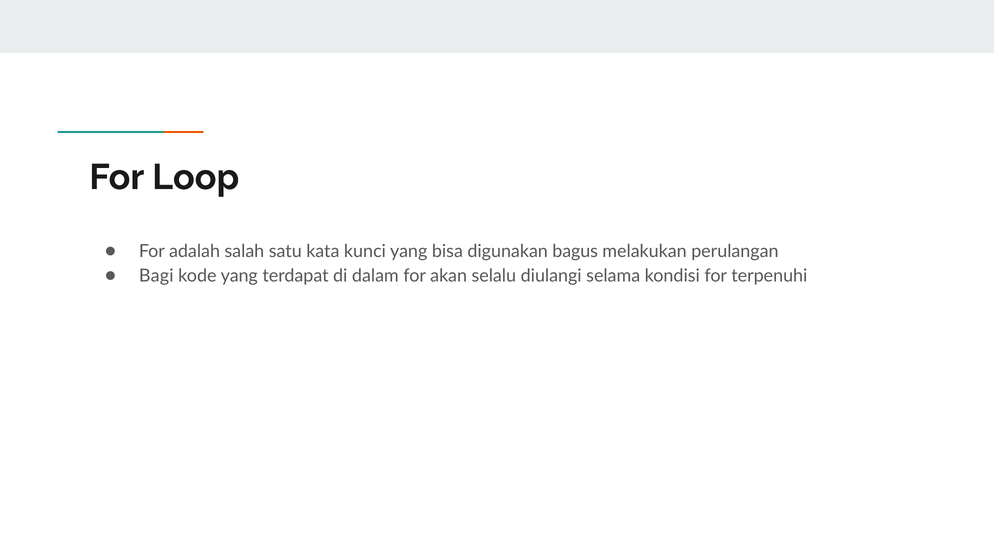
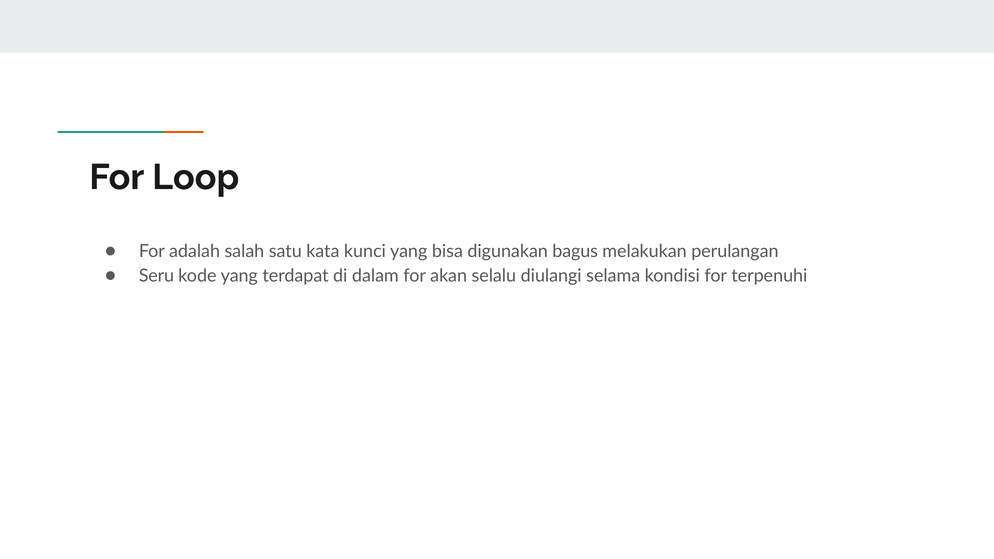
Bagi: Bagi -> Seru
